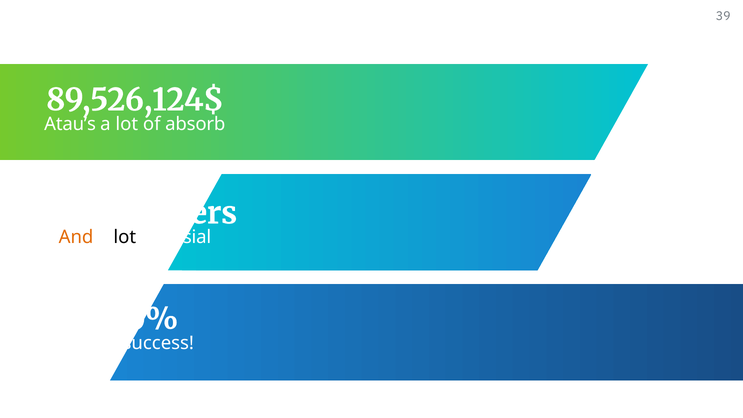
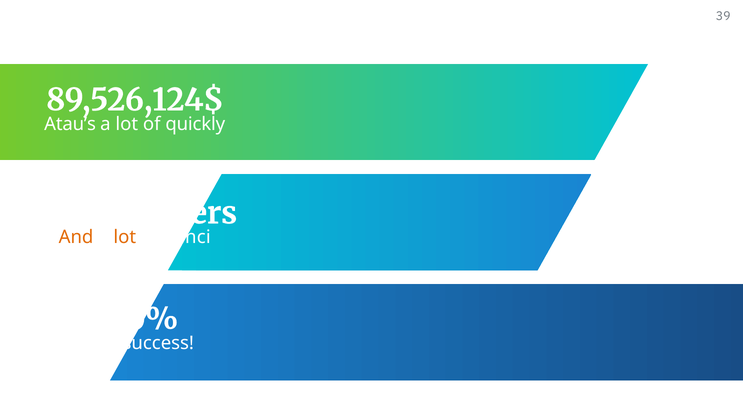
absorb: absorb -> quickly
lot at (125, 237) colour: black -> orange
sosial: sosial -> kunci
